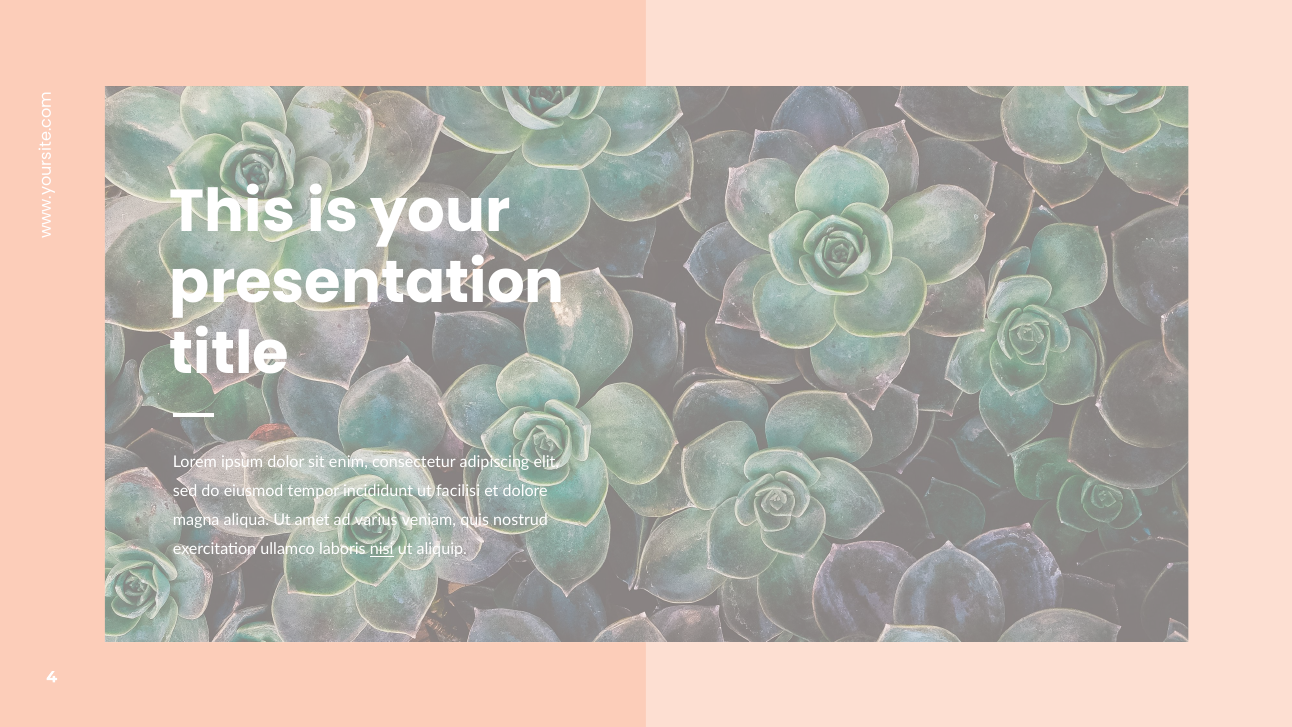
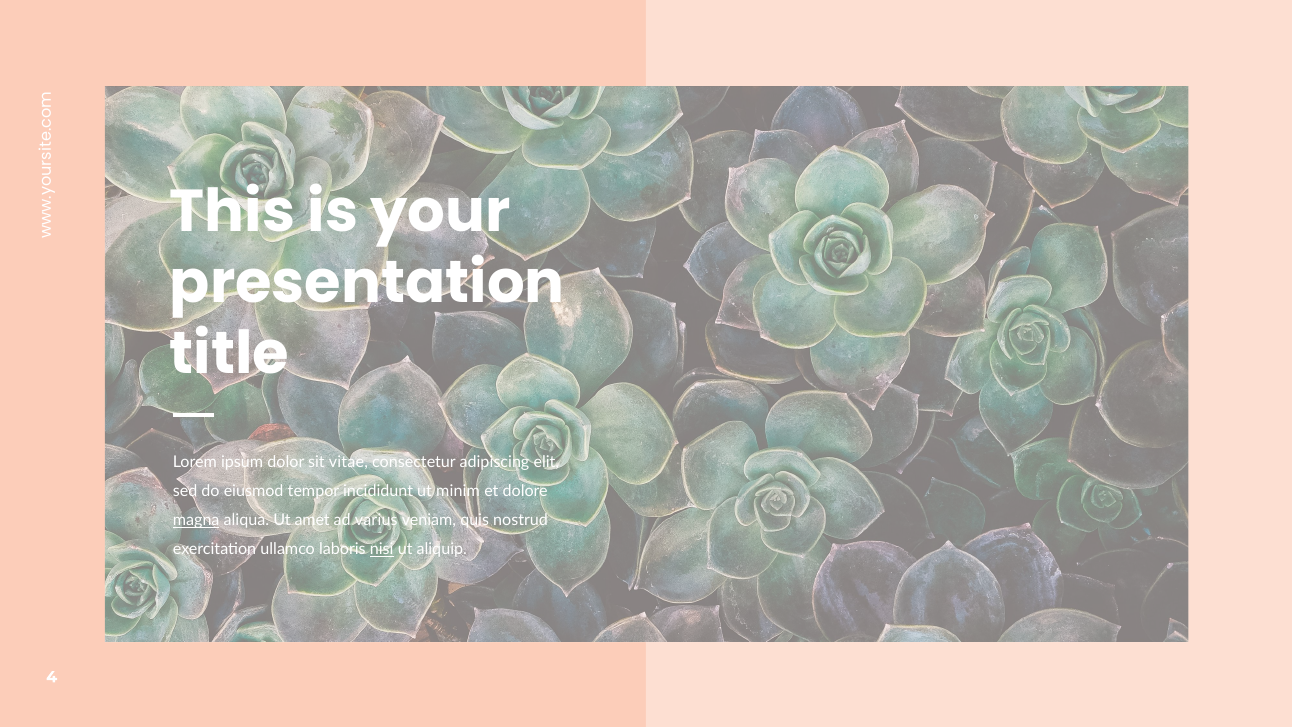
enim: enim -> vitae
facilisi: facilisi -> minim
magna underline: none -> present
